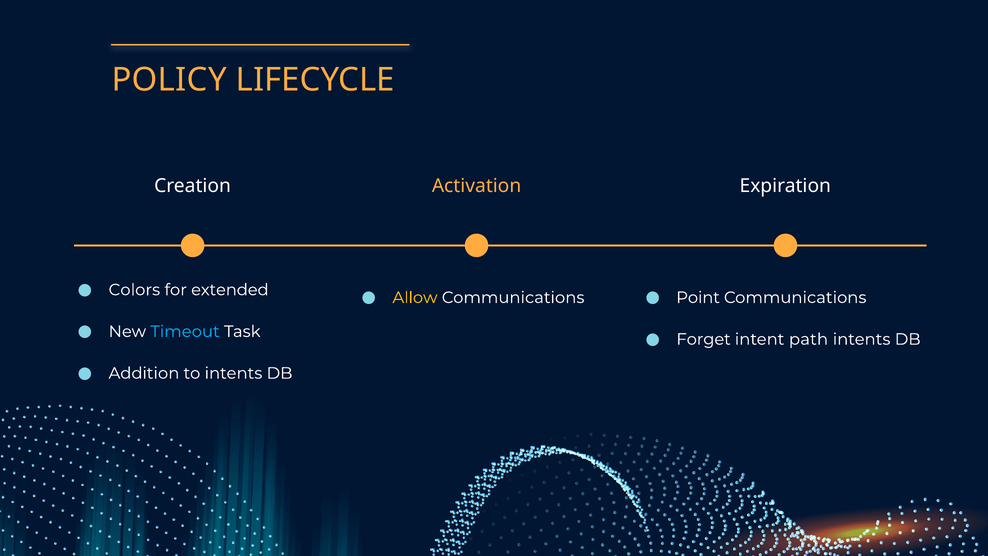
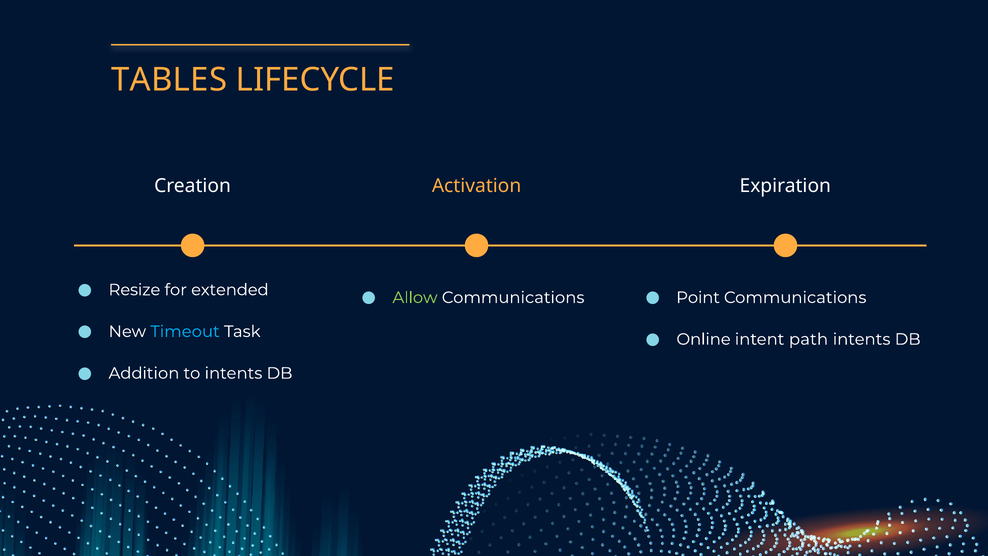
POLICY: POLICY -> TABLES
Colors: Colors -> Resize
Allow colour: yellow -> light green
Forget: Forget -> Online
